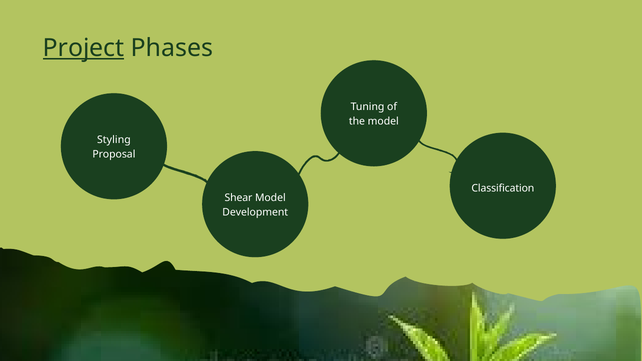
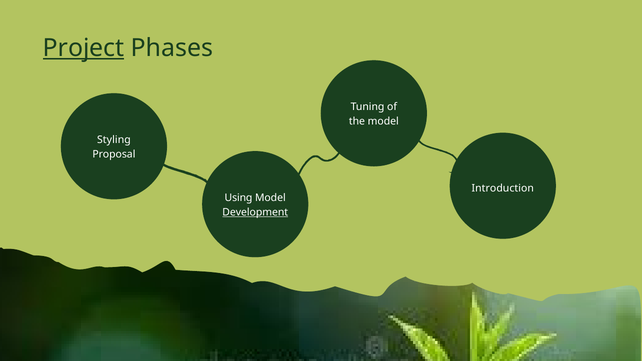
Classification: Classification -> Introduction
Shear: Shear -> Using
Development underline: none -> present
